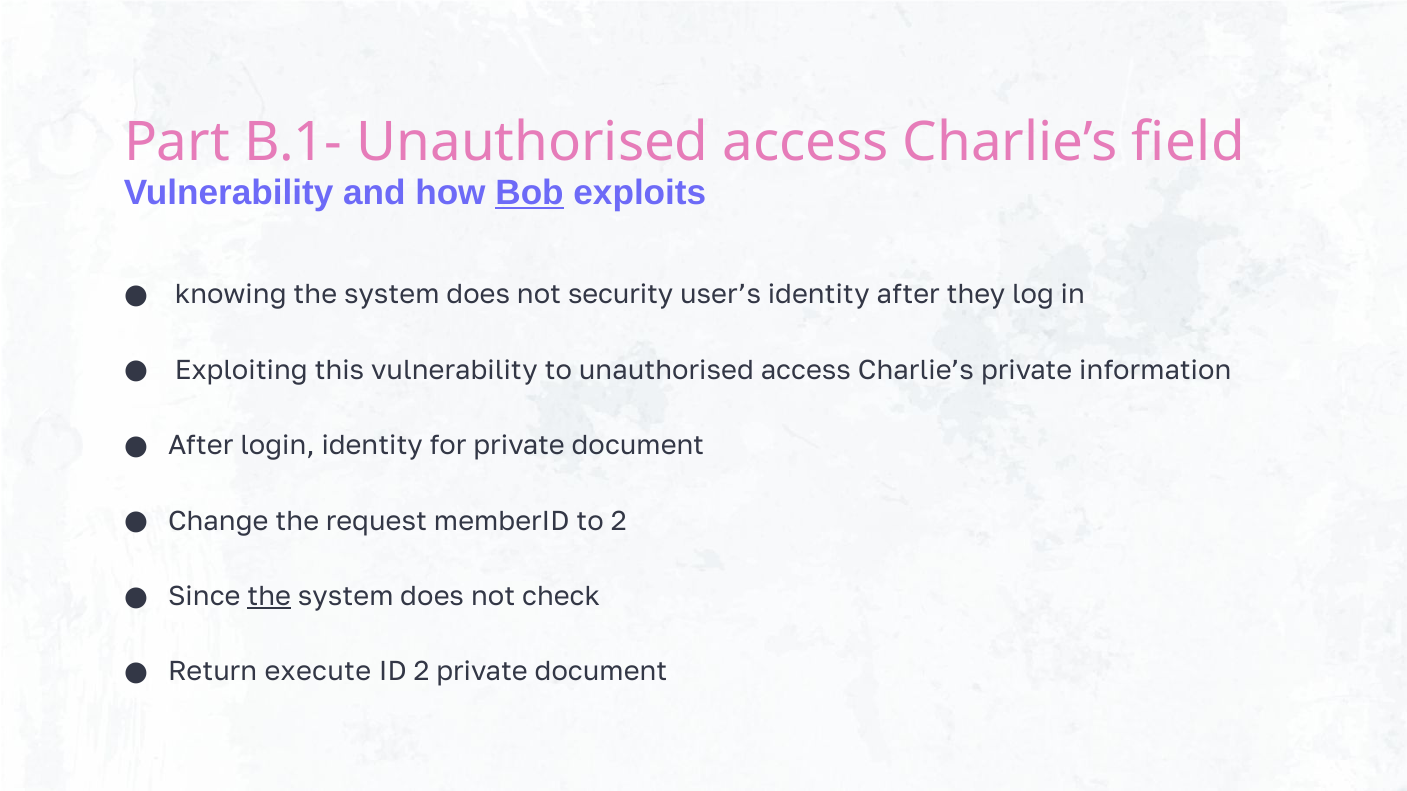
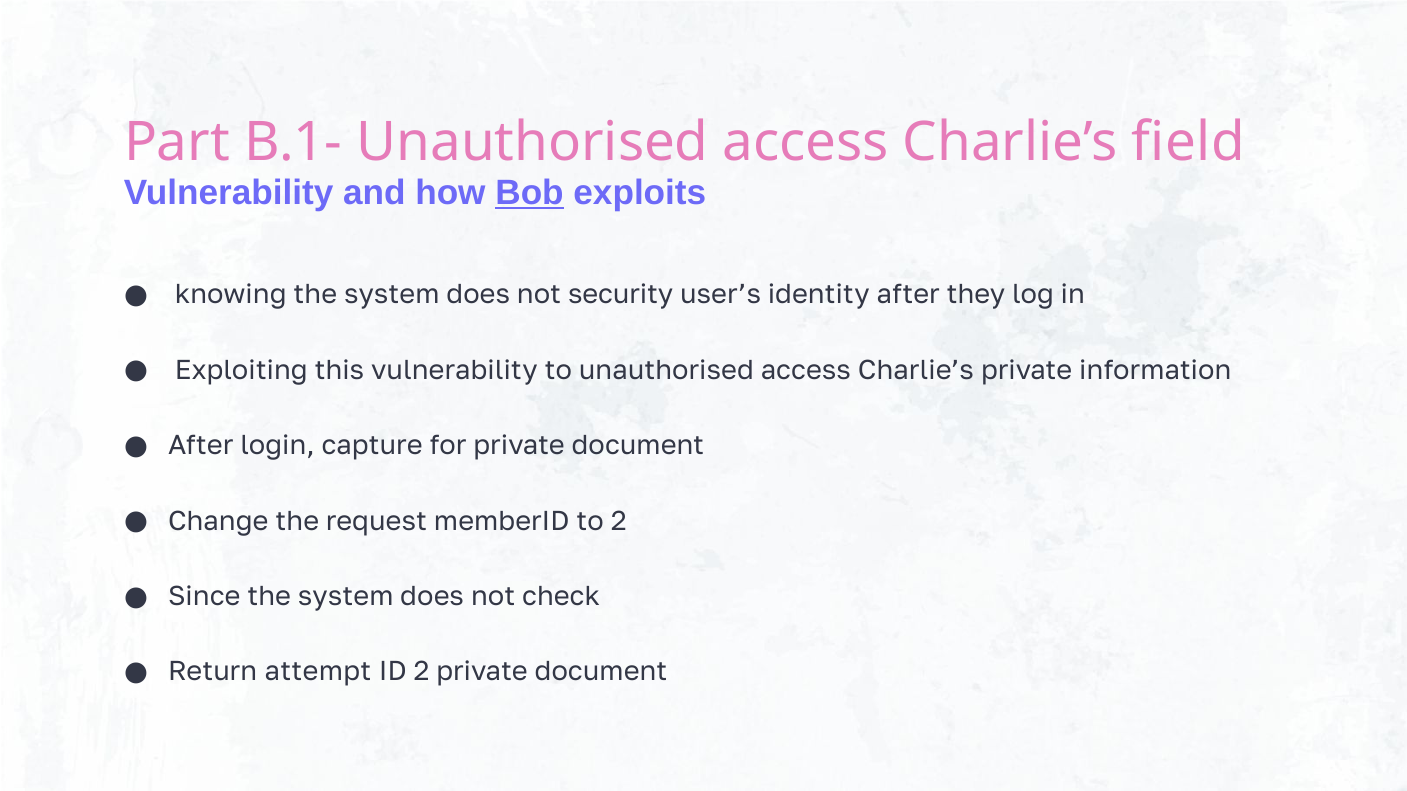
login identity: identity -> capture
the at (269, 597) underline: present -> none
execute: execute -> attempt
